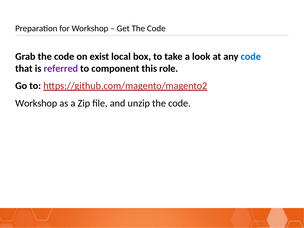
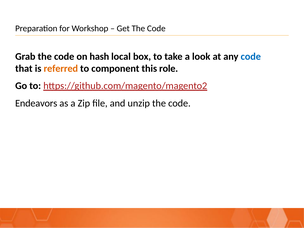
exist: exist -> hash
referred colour: purple -> orange
Workshop at (36, 103): Workshop -> Endeavors
